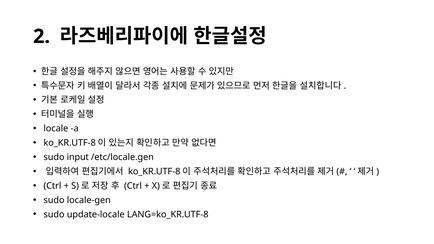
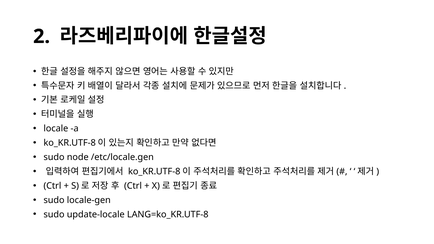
input: input -> node
